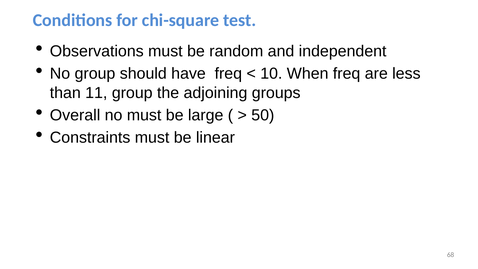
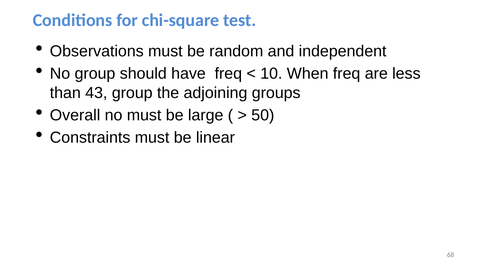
11: 11 -> 43
